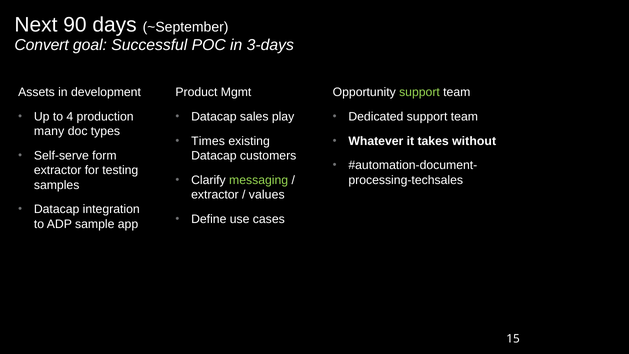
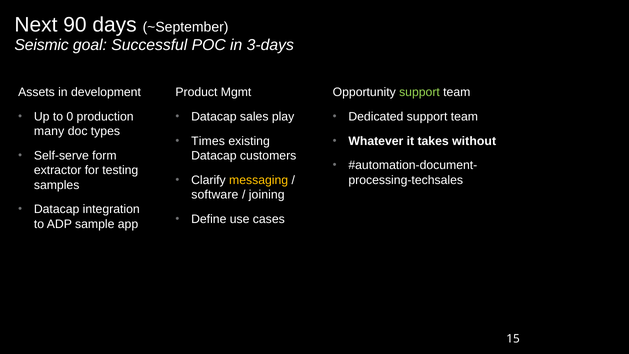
Convert: Convert -> Seismic
4: 4 -> 0
messaging colour: light green -> yellow
extractor at (215, 195): extractor -> software
values: values -> joining
